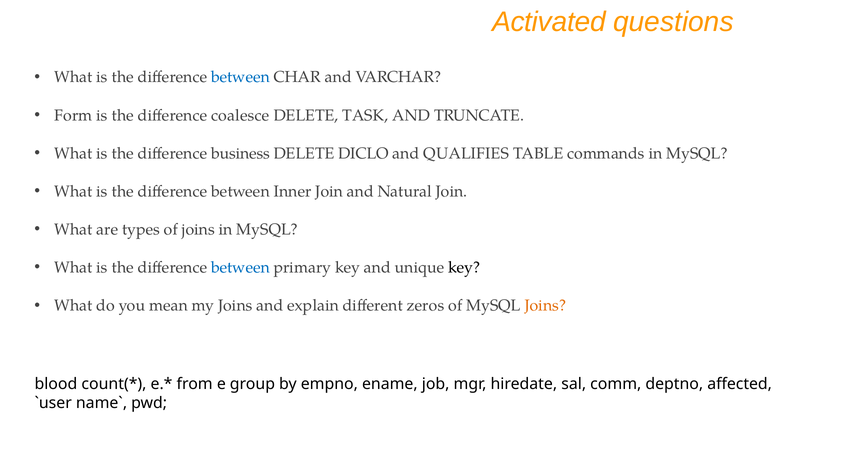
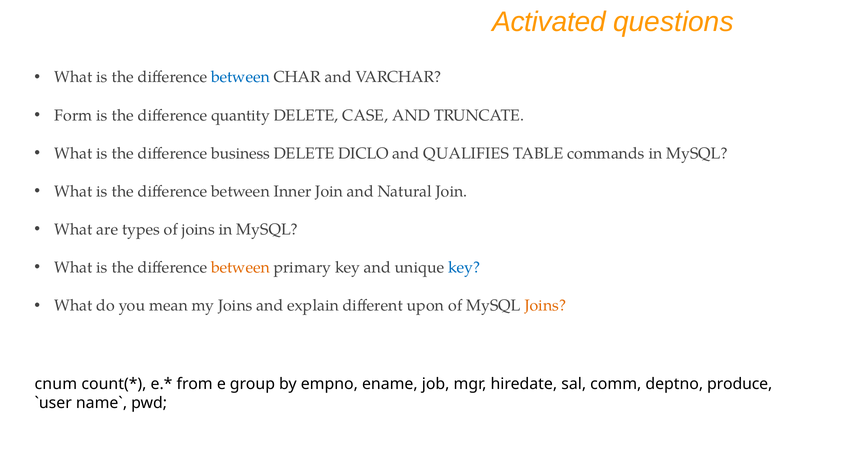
coalesce: coalesce -> quantity
TASK: TASK -> CASE
between at (240, 268) colour: blue -> orange
key at (464, 268) colour: black -> blue
zeros: zeros -> upon
blood: blood -> cnum
affected: affected -> produce
